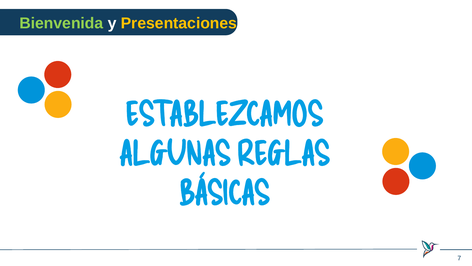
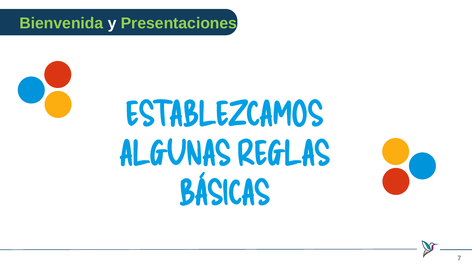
Presentaciones colour: yellow -> light green
